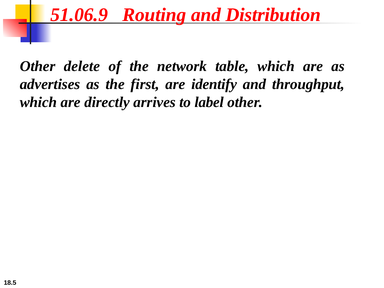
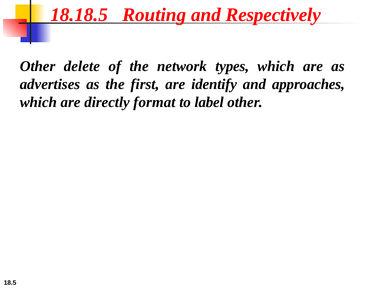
51.06.9: 51.06.9 -> 18.18.5
Distribution: Distribution -> Respectively
table: table -> types
throughput: throughput -> approaches
arrives: arrives -> format
